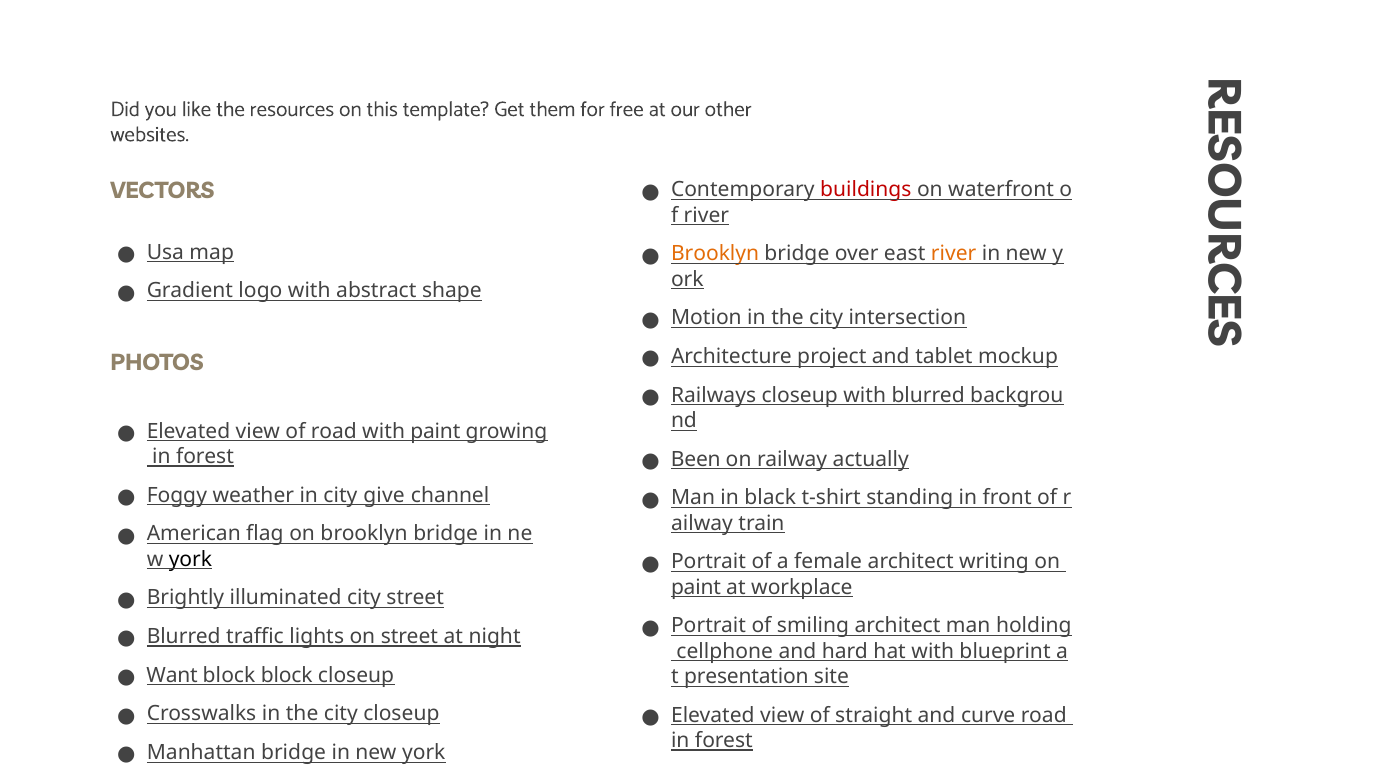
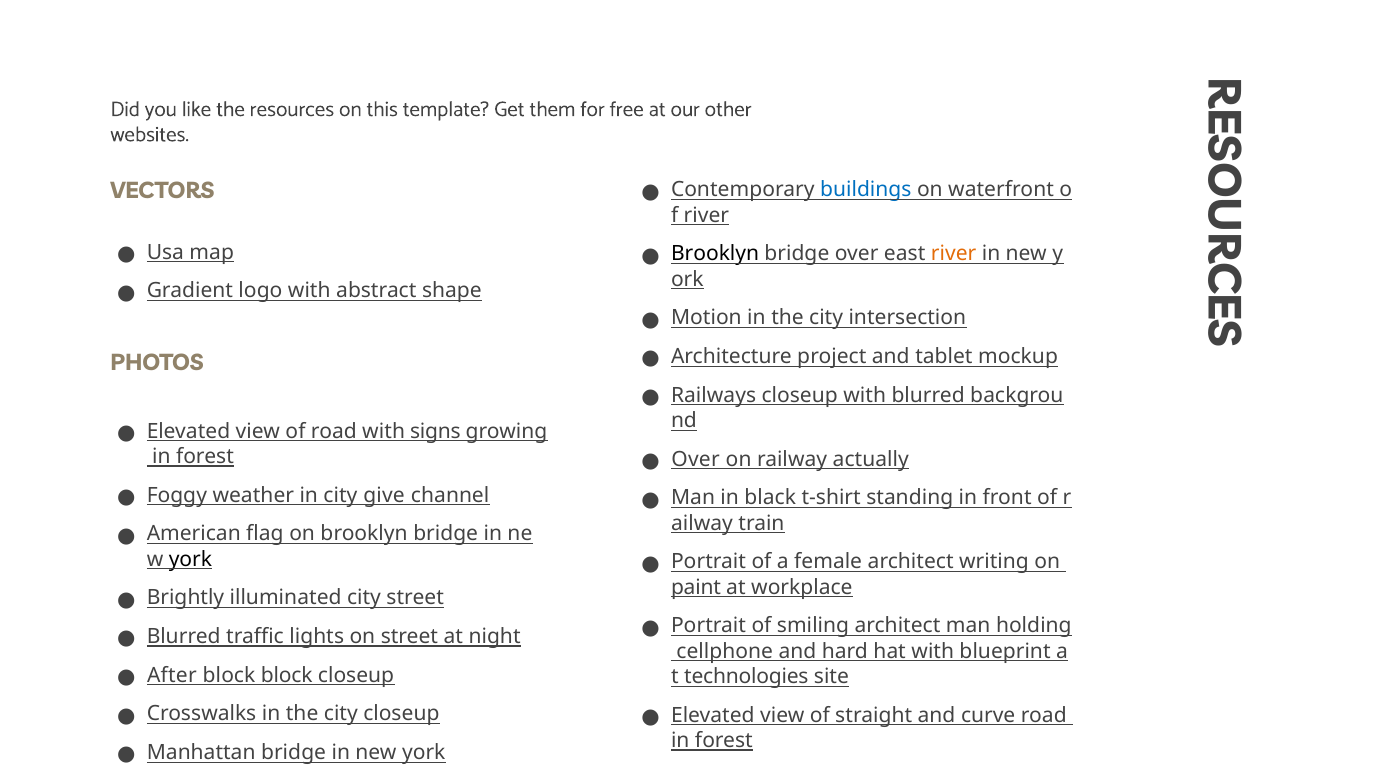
buildings colour: red -> blue
Brooklyn at (715, 254) colour: orange -> black
with paint: paint -> signs
Been at (696, 460): Been -> Over
Want: Want -> After
presentation: presentation -> technologies
